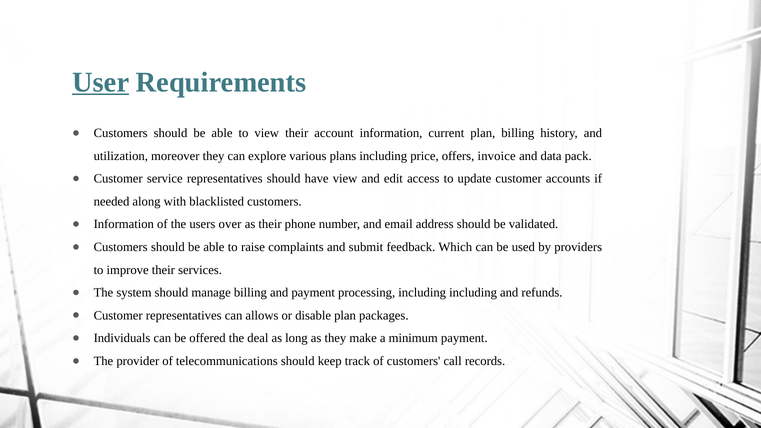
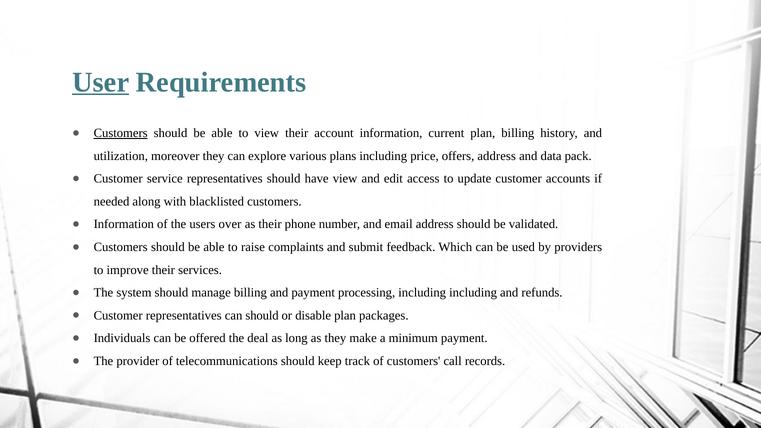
Customers at (121, 133) underline: none -> present
offers invoice: invoice -> address
can allows: allows -> should
